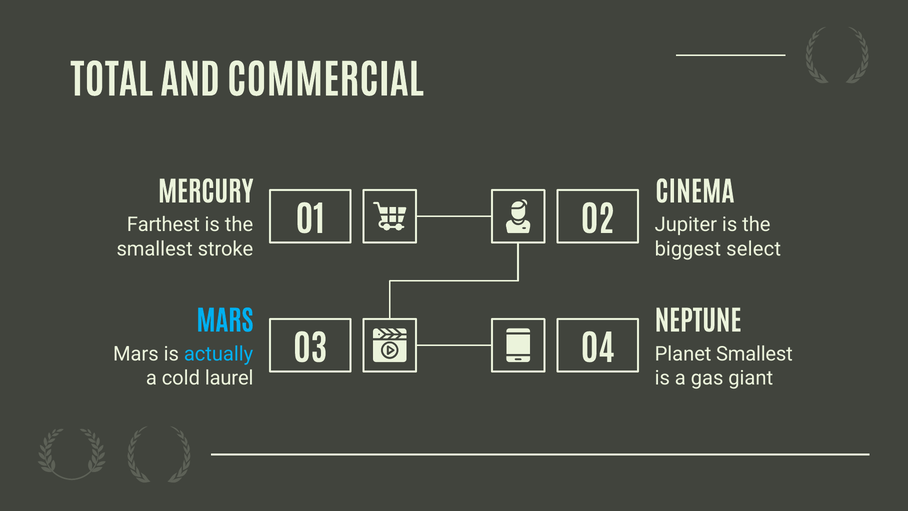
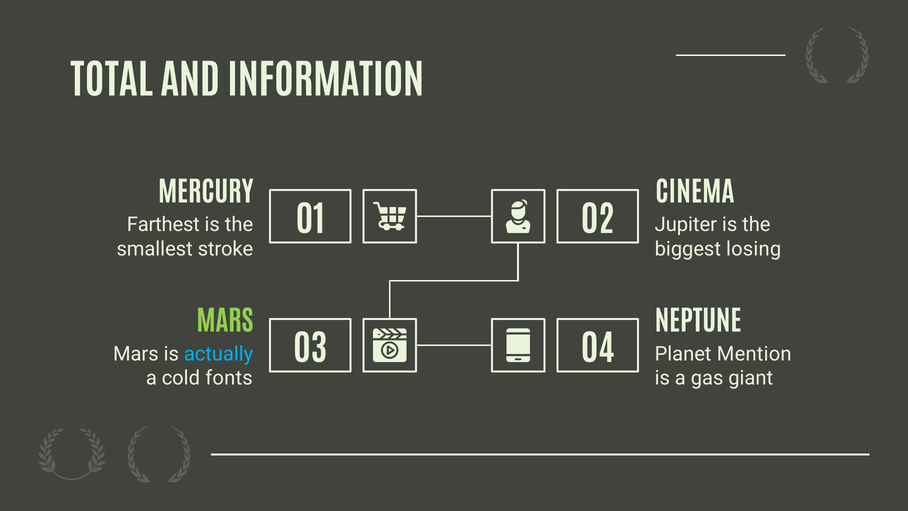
COMMERCIAL: COMMERCIAL -> INFORMATION
select: select -> losing
MARS at (225, 322) colour: light blue -> light green
Planet Smallest: Smallest -> Mention
laurel: laurel -> fonts
